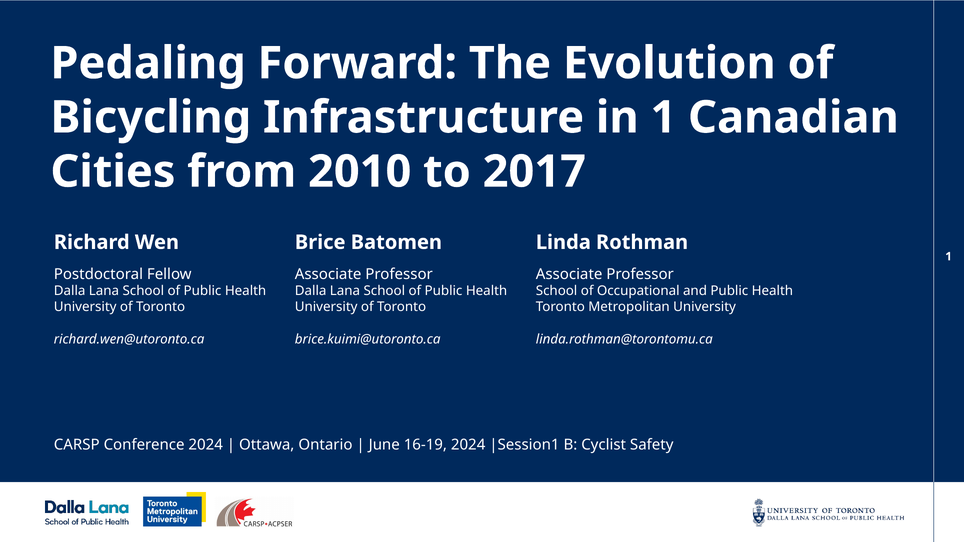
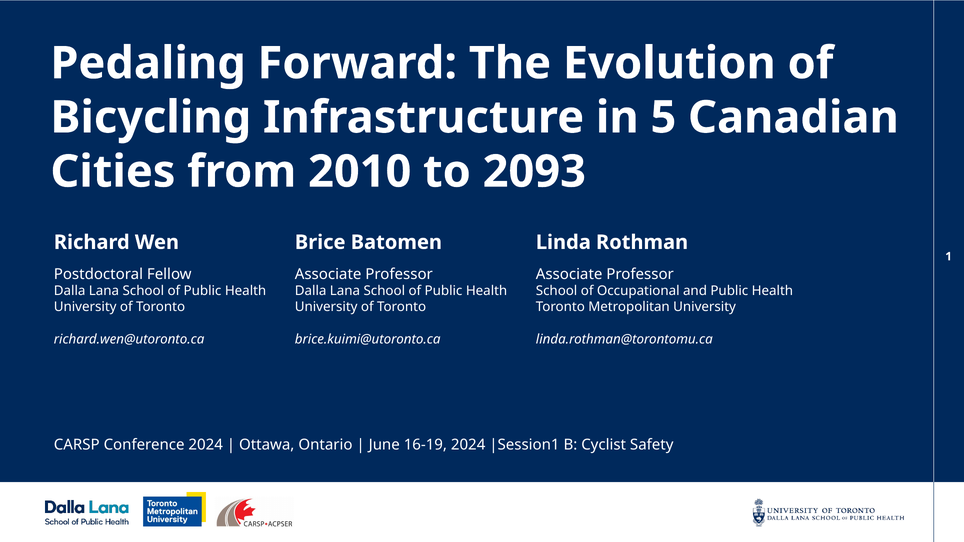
in 1: 1 -> 5
2017: 2017 -> 2093
